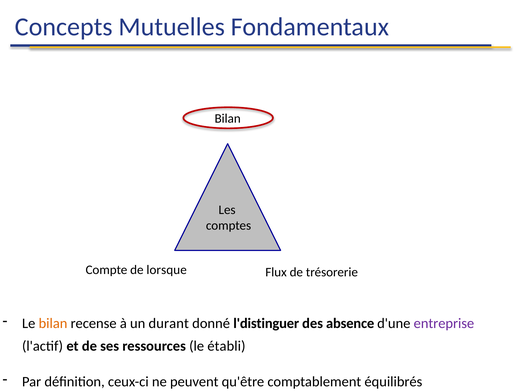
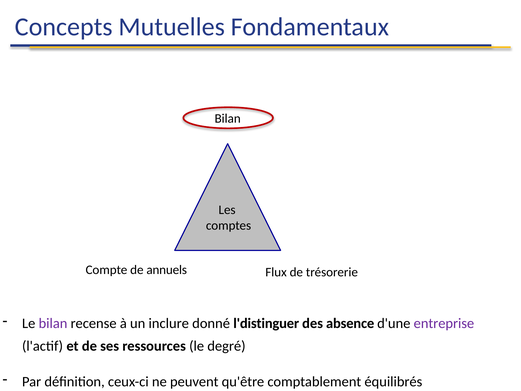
lorsque: lorsque -> annuels
bilan at (53, 323) colour: orange -> purple
durant: durant -> inclure
établi: établi -> degré
